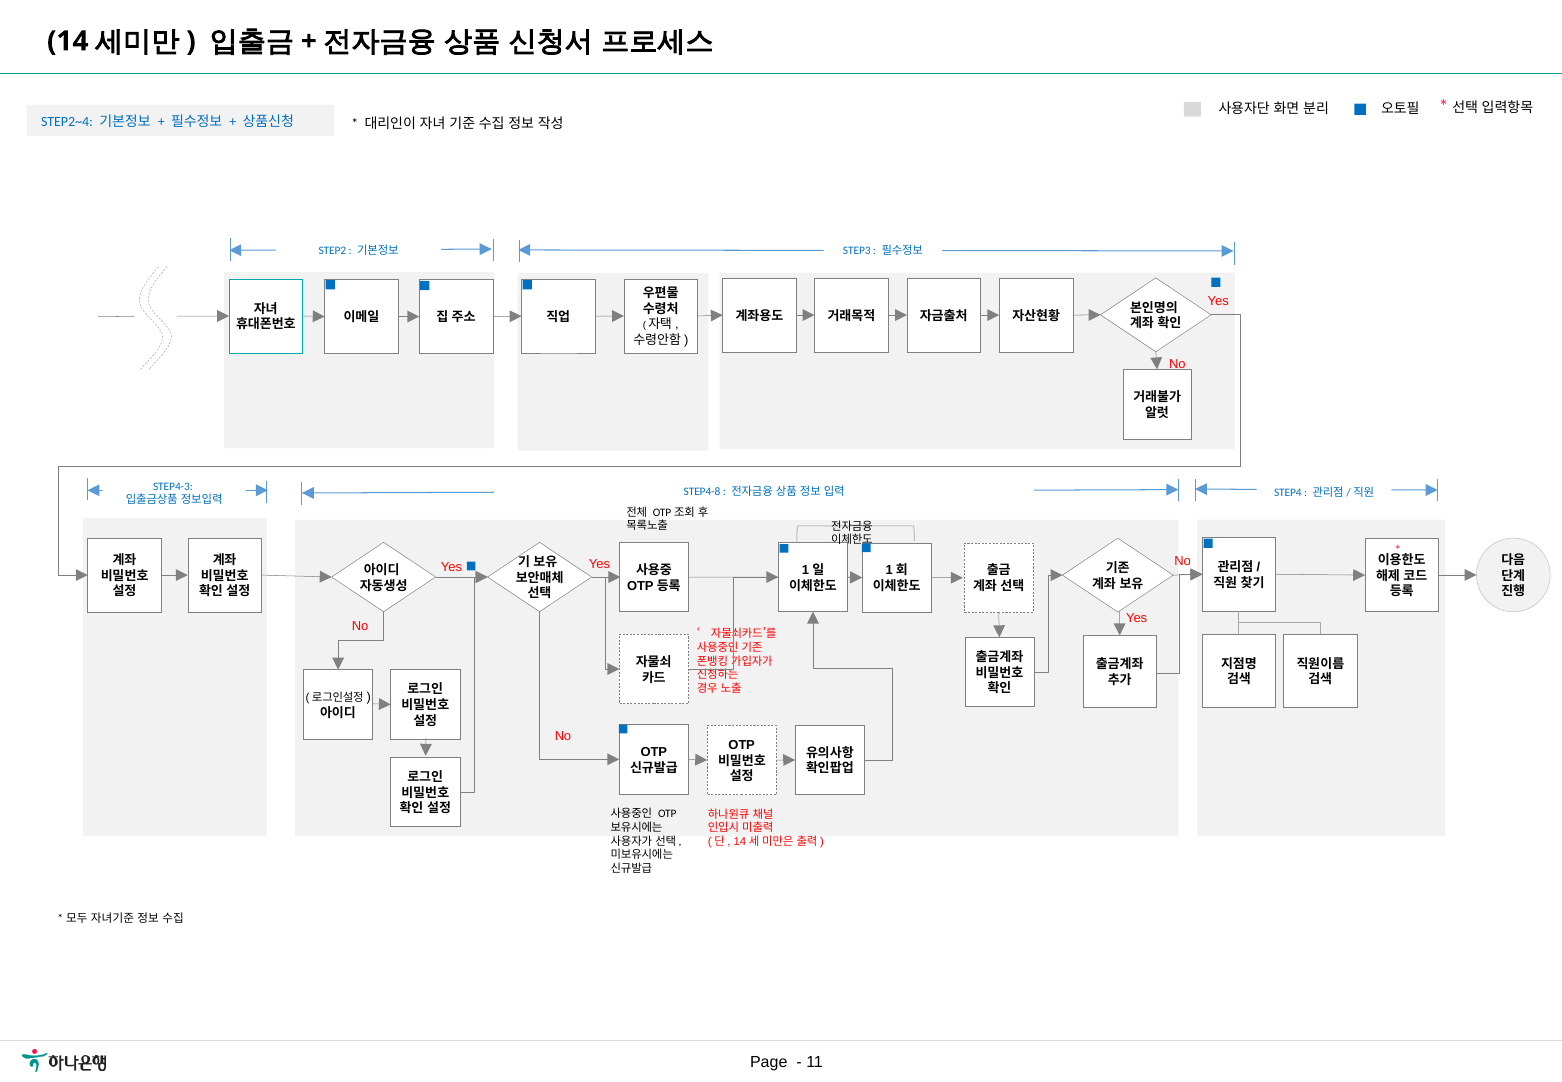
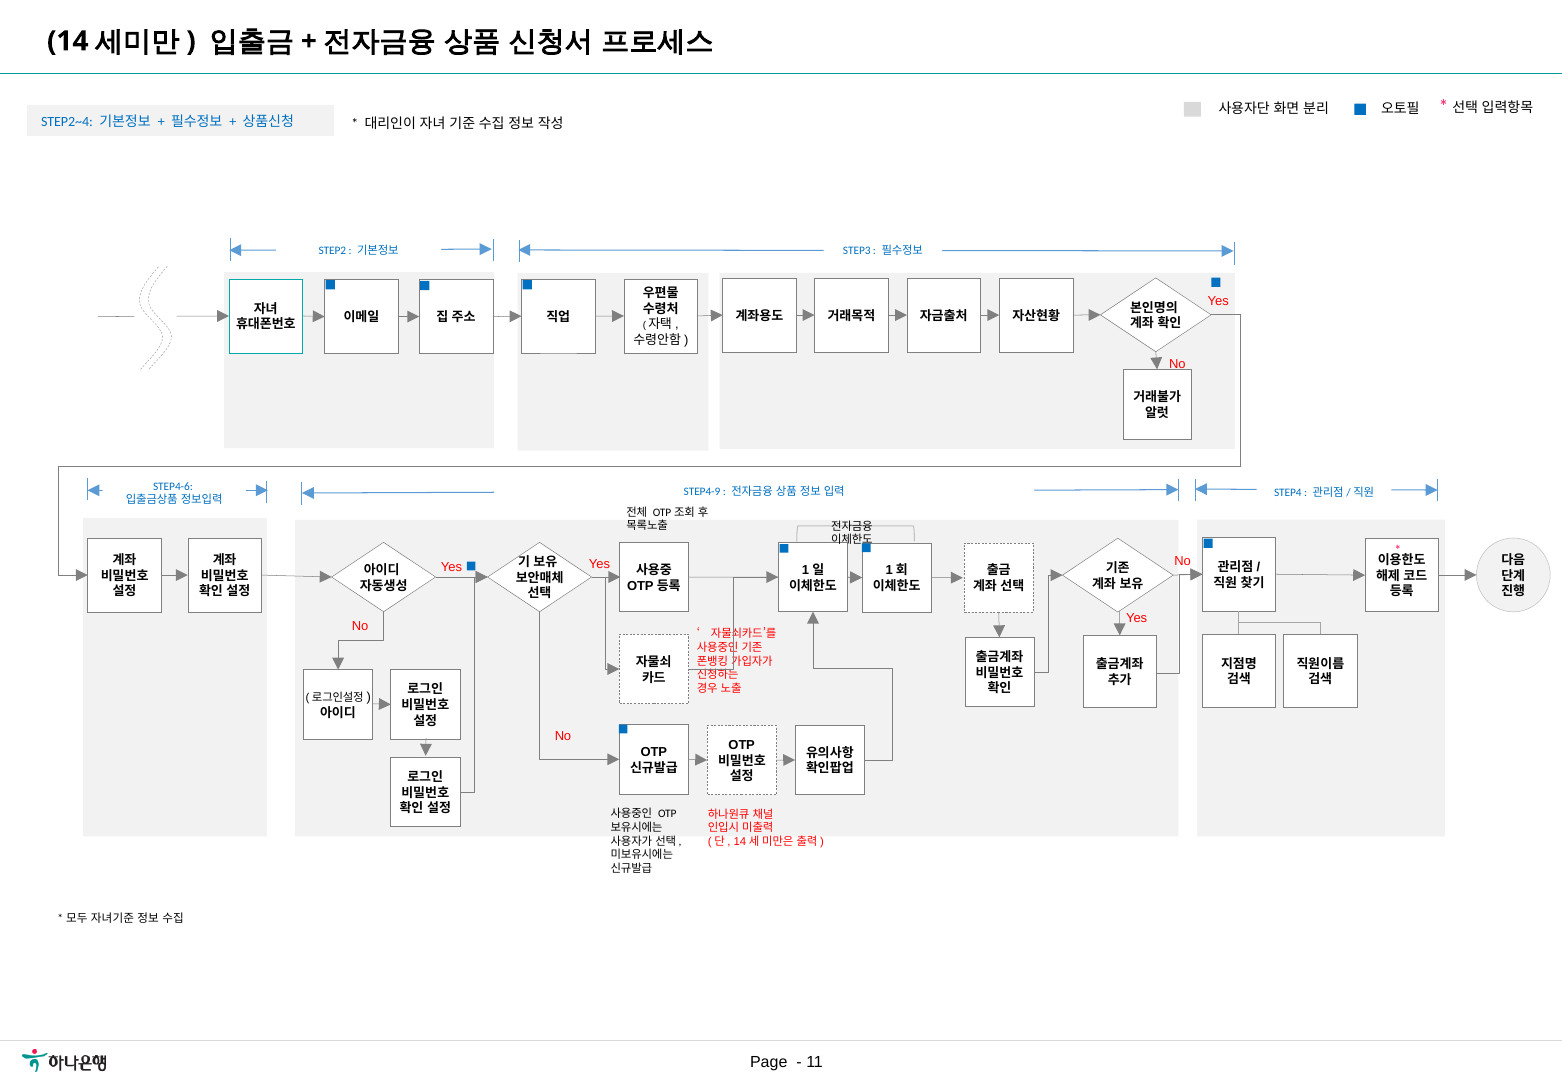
STEP4-3: STEP4-3 -> STEP4-6
STEP4-8: STEP4-8 -> STEP4-9
